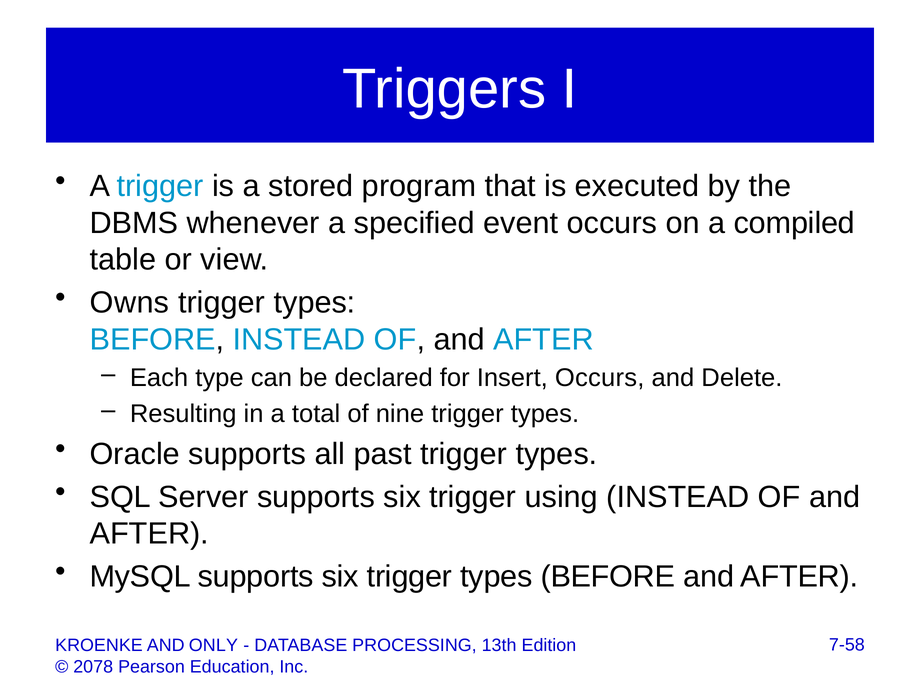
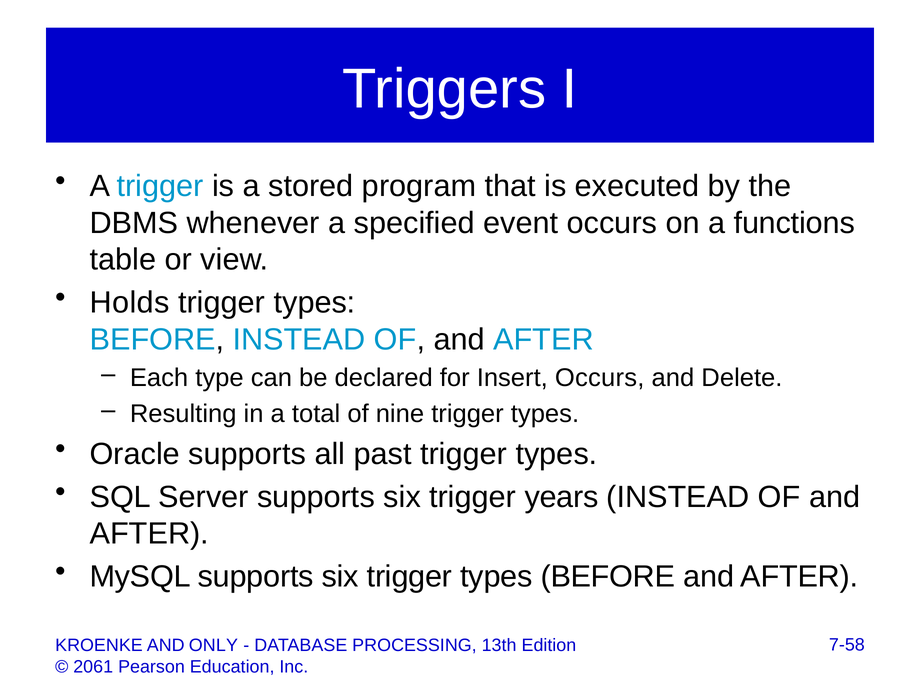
compiled: compiled -> functions
Owns: Owns -> Holds
using: using -> years
2078: 2078 -> 2061
